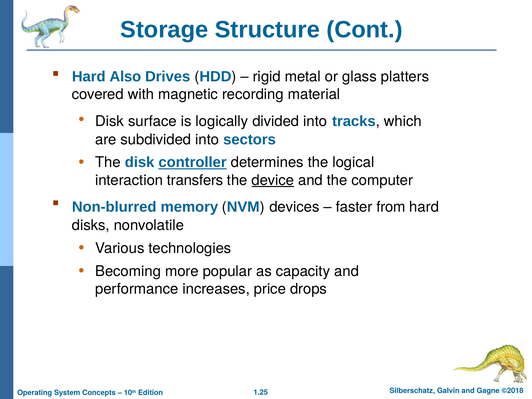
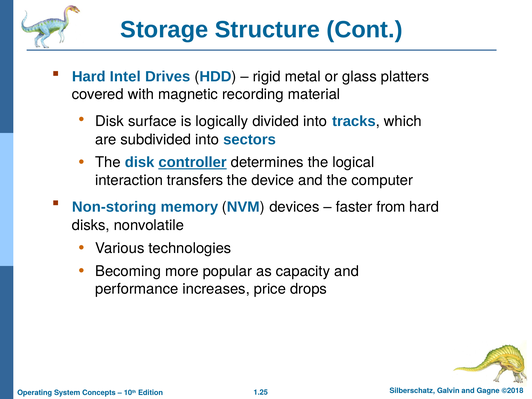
Also: Also -> Intel
device underline: present -> none
Non-blurred: Non-blurred -> Non-storing
